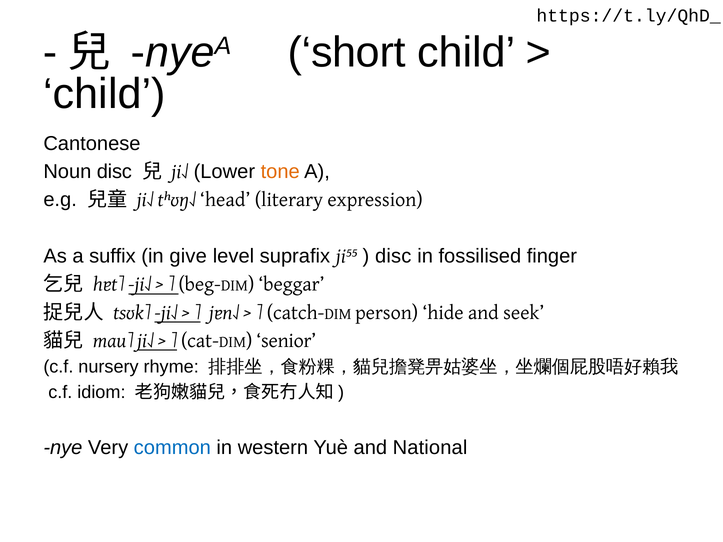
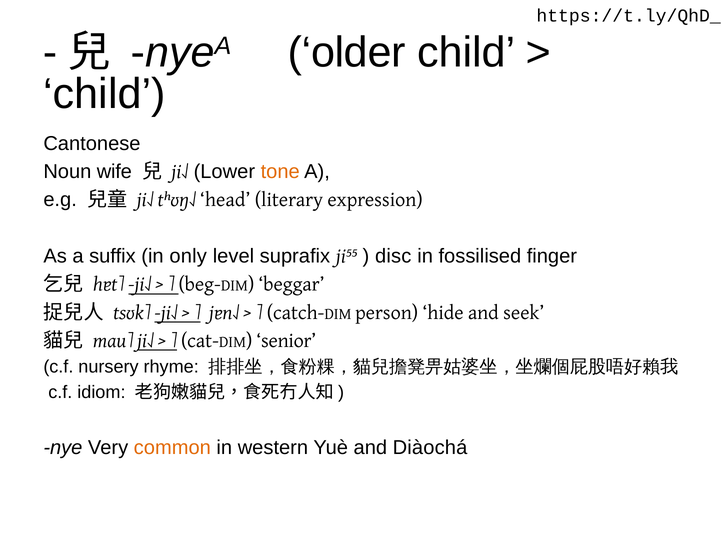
short: short -> older
Noun disc: disc -> wife
give: give -> only
common colour: blue -> orange
National: National -> Diàochá
